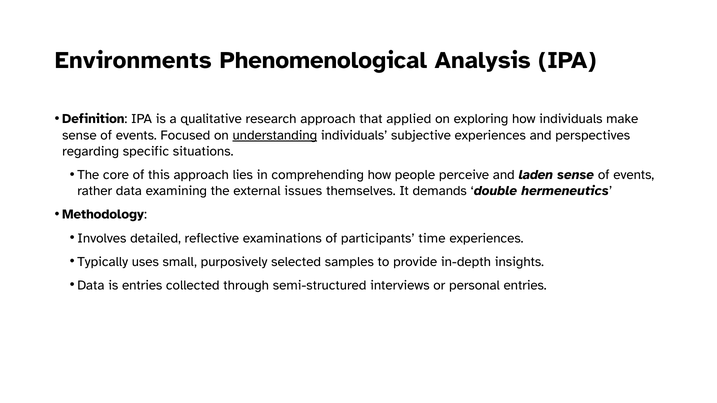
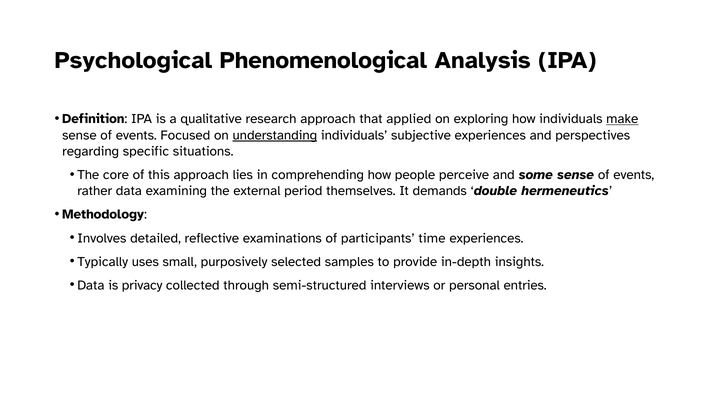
Environments: Environments -> Psychological
make underline: none -> present
laden: laden -> some
issues: issues -> period
is entries: entries -> privacy
